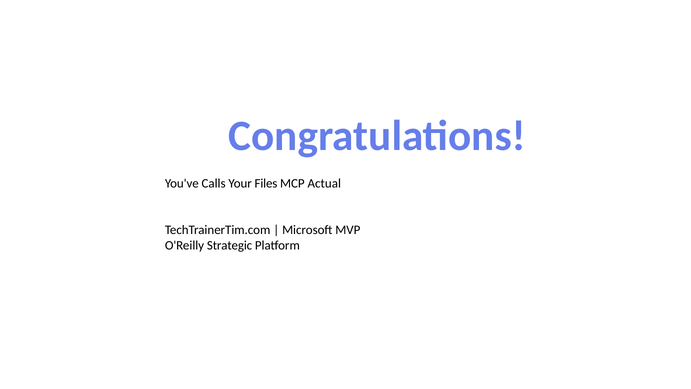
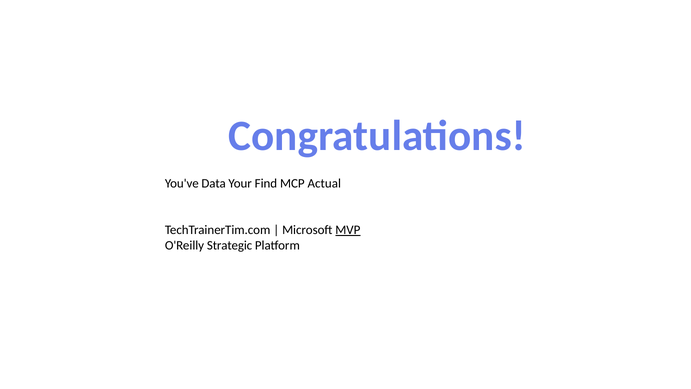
Calls: Calls -> Data
Files: Files -> Find
MVP underline: none -> present
